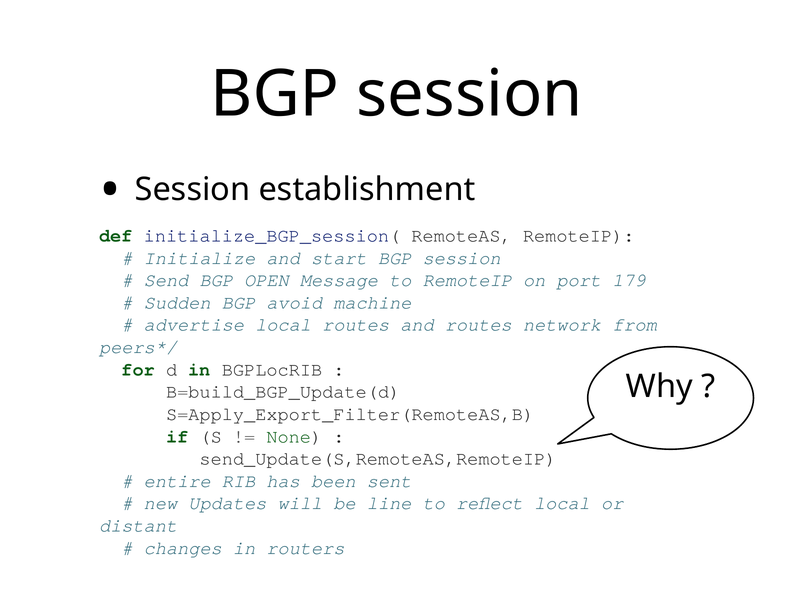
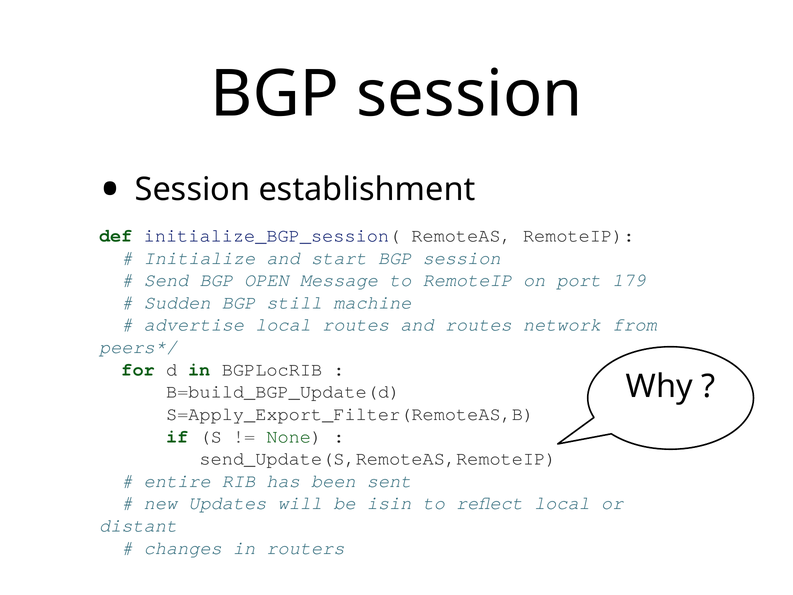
avoid: avoid -> still
line: line -> isin
